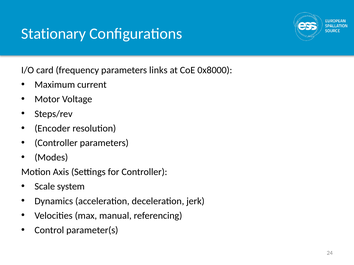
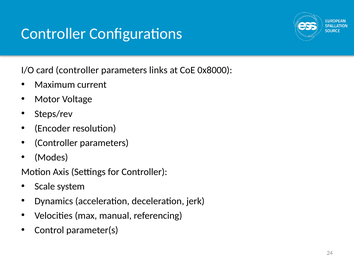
Stationary at (54, 34): Stationary -> Controller
card frequency: frequency -> controller
